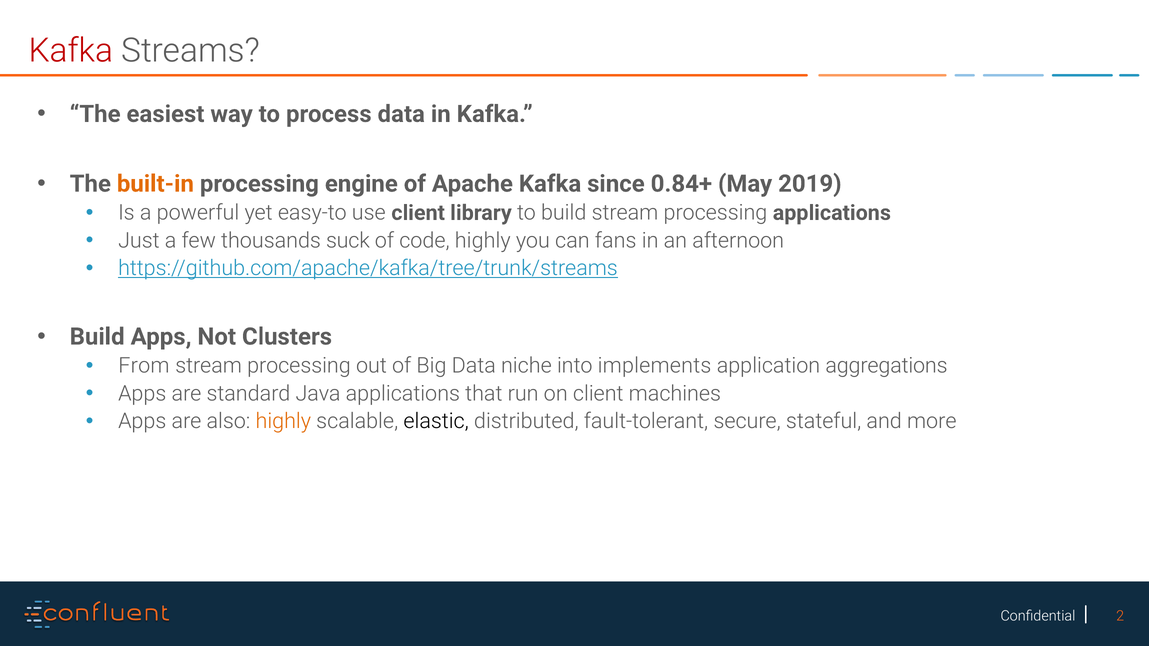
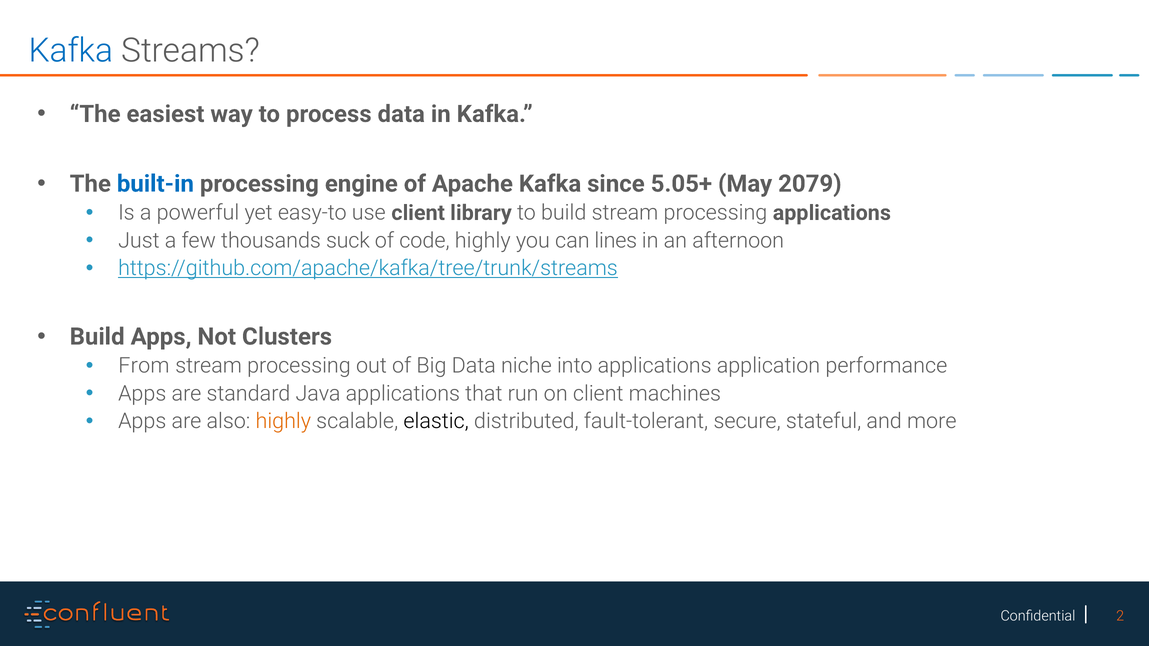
Kafka at (71, 51) colour: red -> blue
built-in colour: orange -> blue
0.84+: 0.84+ -> 5.05+
2019: 2019 -> 2079
fans: fans -> lines
into implements: implements -> applications
aggregations: aggregations -> performance
